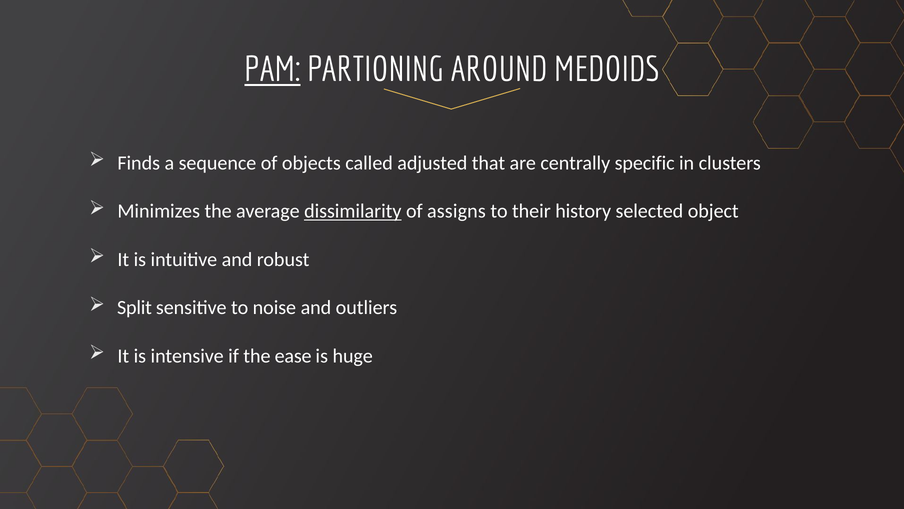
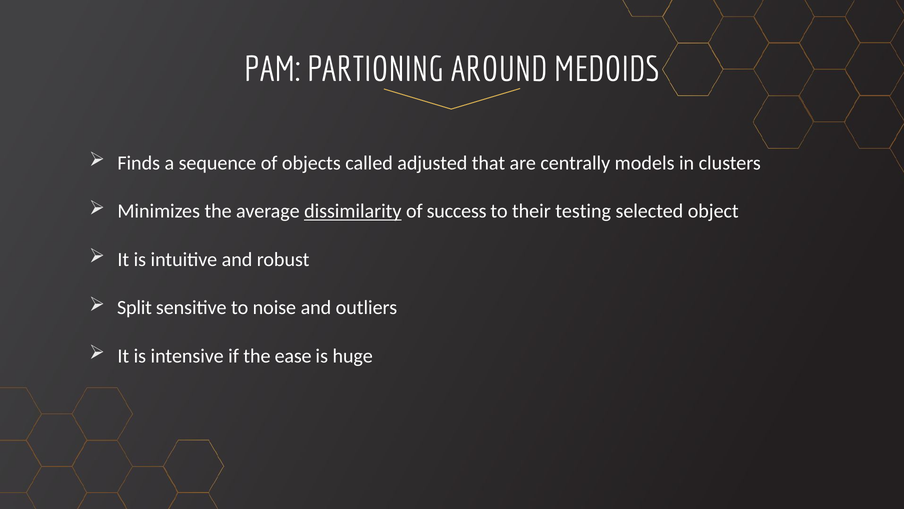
PAM underline: present -> none
specific: specific -> models
assigns: assigns -> success
history: history -> testing
